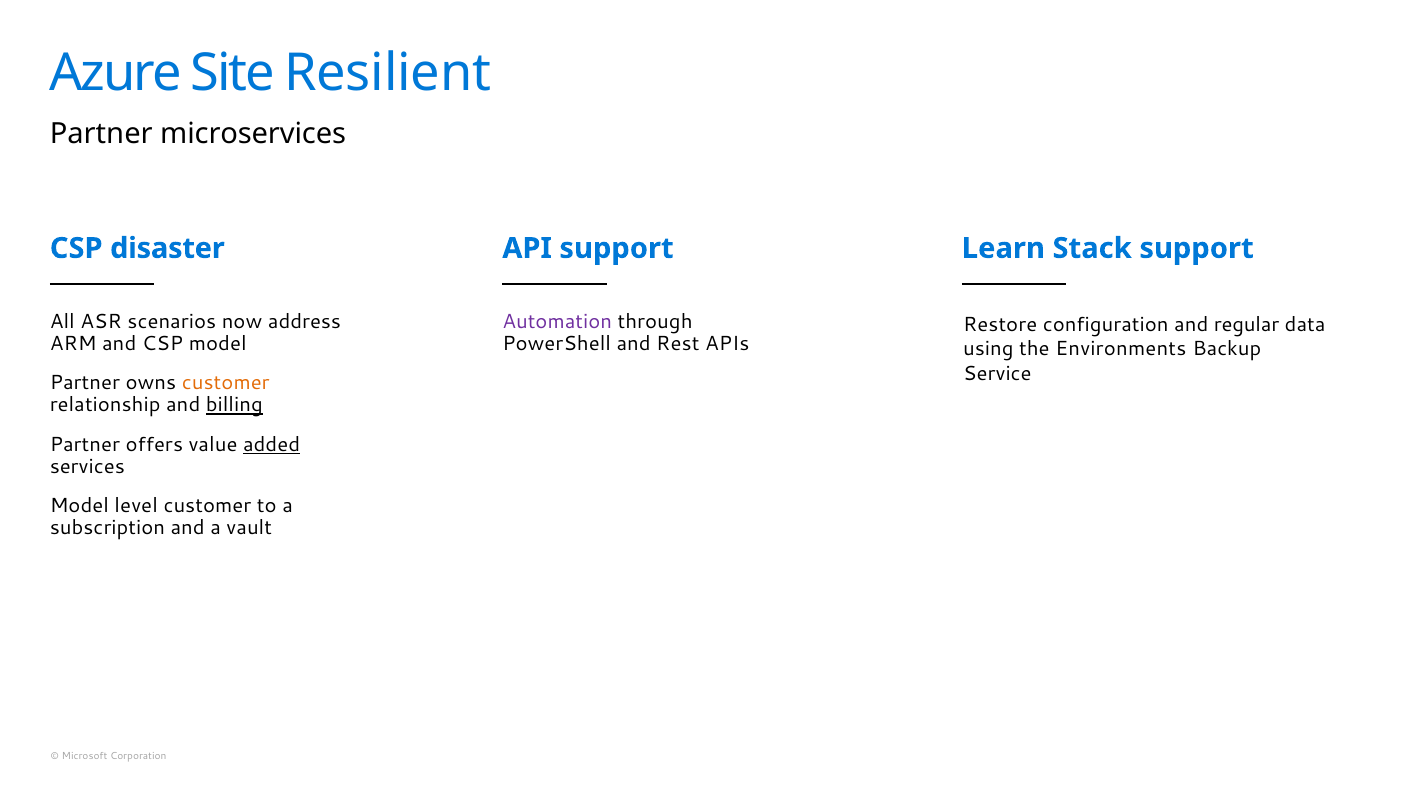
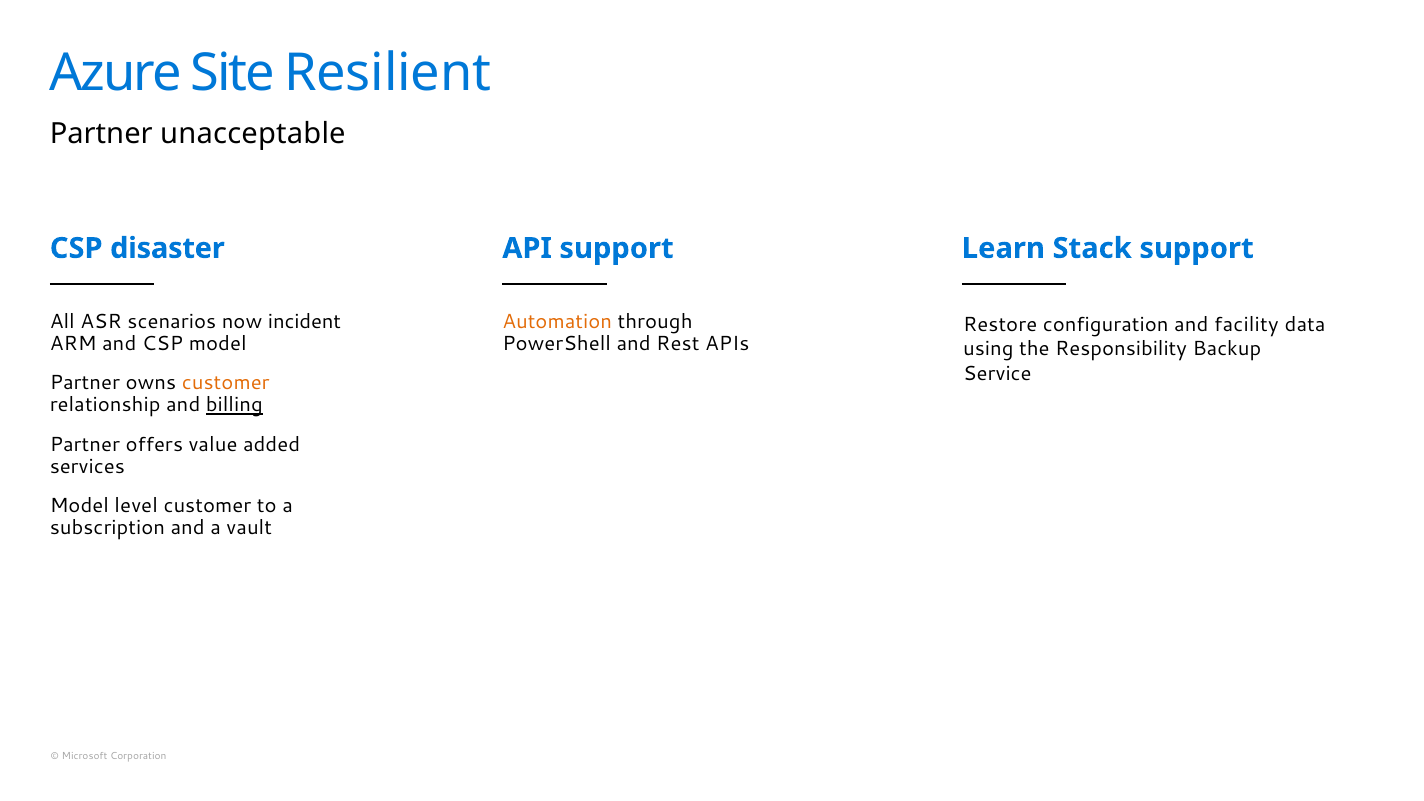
microservices: microservices -> unacceptable
Automation colour: purple -> orange
address: address -> incident
regular: regular -> facility
Environments: Environments -> Responsibility
added underline: present -> none
